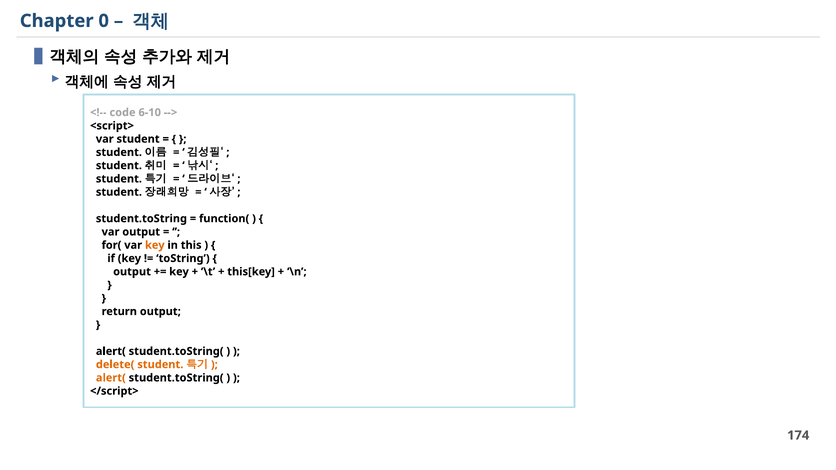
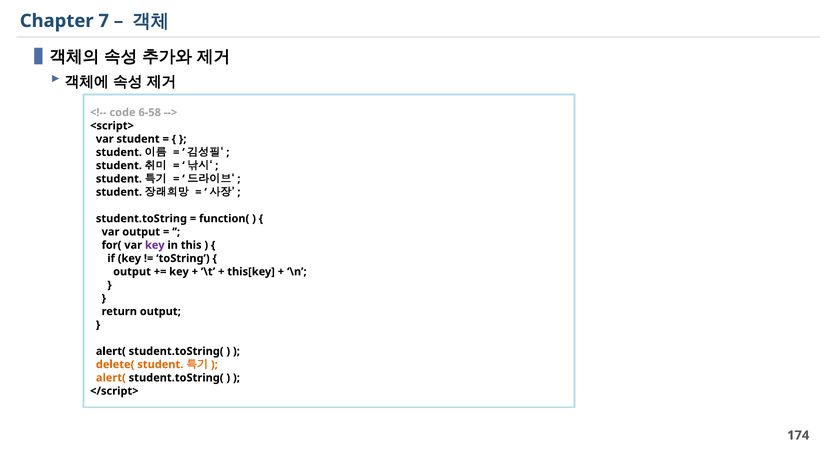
0: 0 -> 7
6-10: 6-10 -> 6-58
key at (155, 245) colour: orange -> purple
